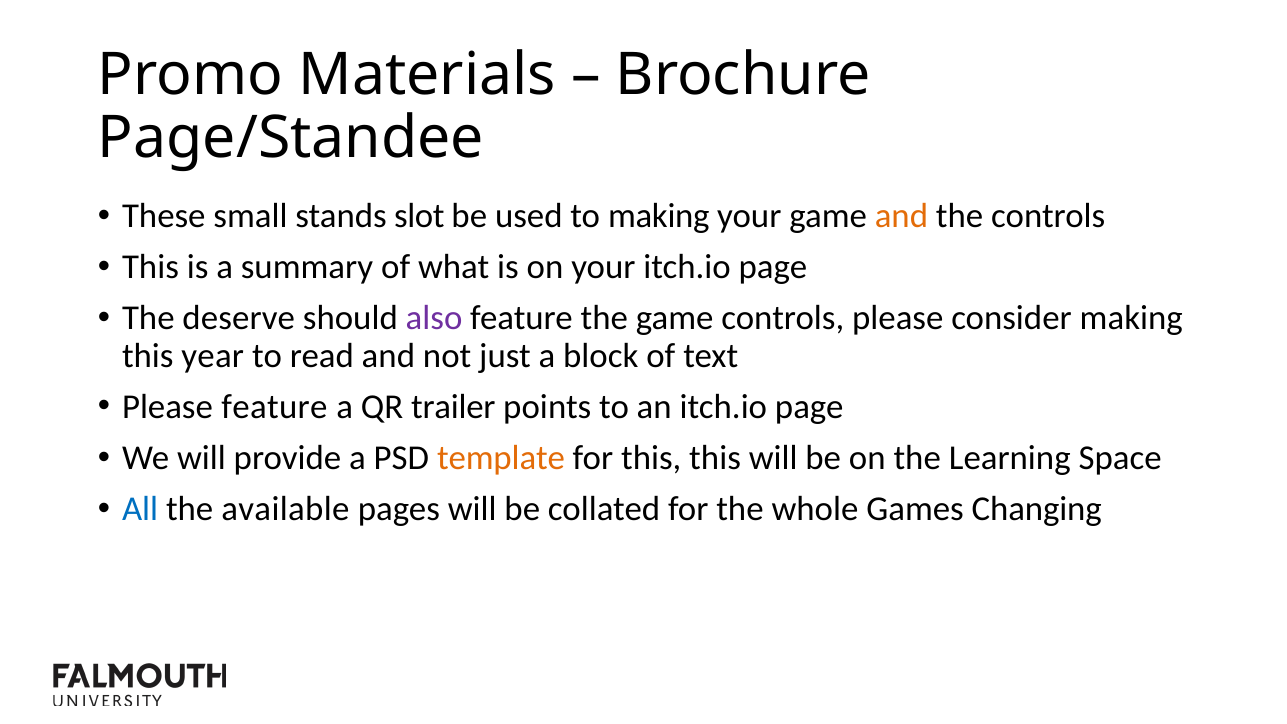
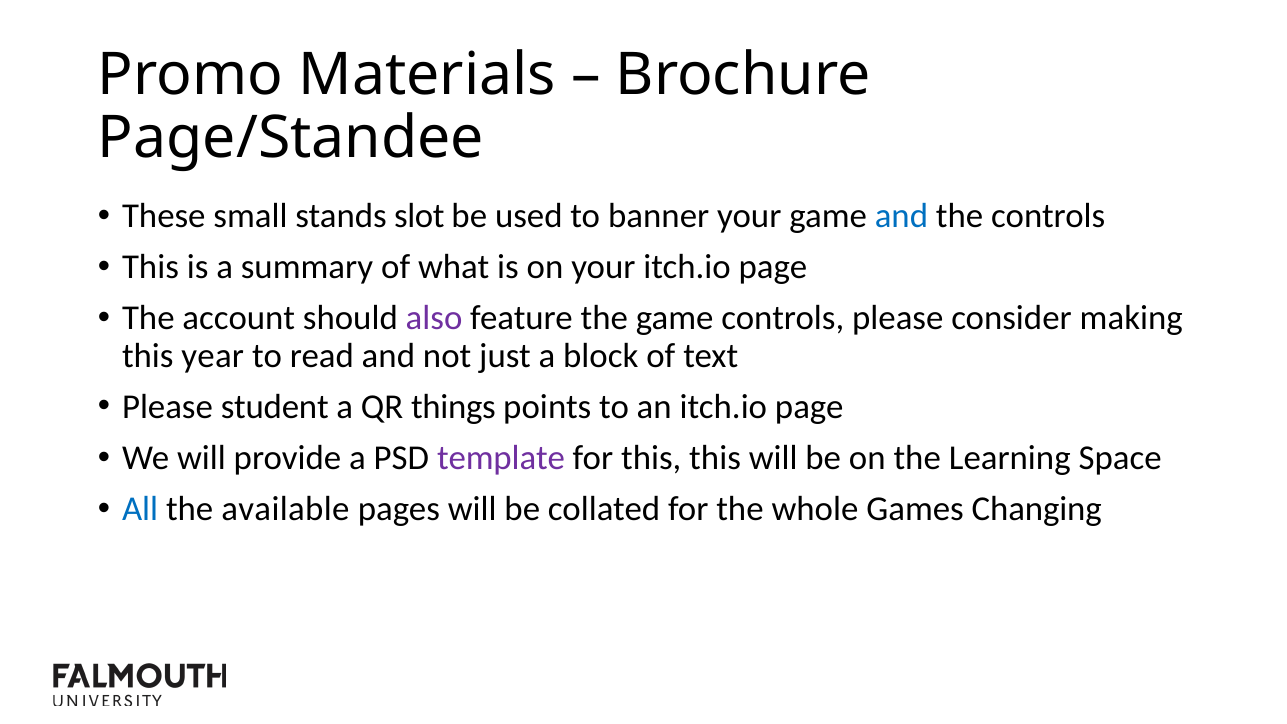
to making: making -> banner
and at (901, 216) colour: orange -> blue
deserve: deserve -> account
Please feature: feature -> student
trailer: trailer -> things
template colour: orange -> purple
